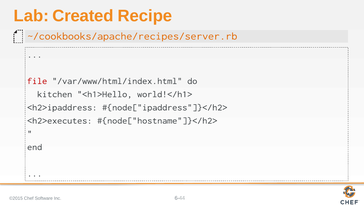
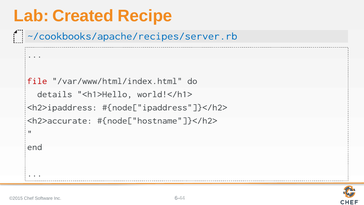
~/cookbooks/apache/recipes/server.rb colour: orange -> blue
kitchen: kitchen -> details
<h2>executes: <h2>executes -> <h2>accurate
